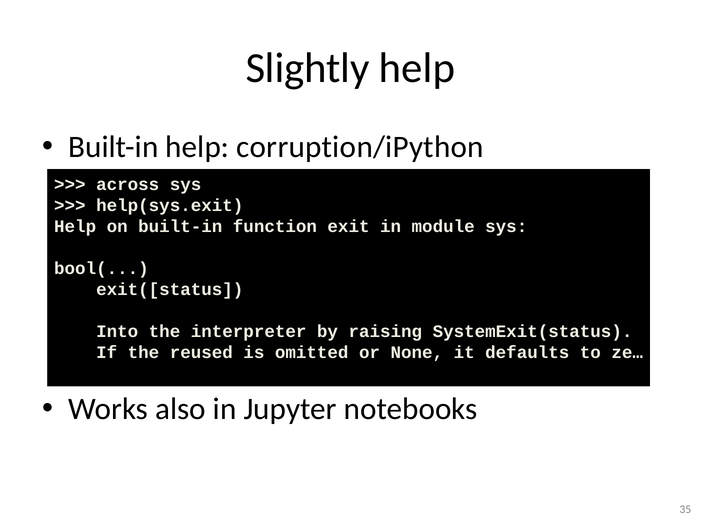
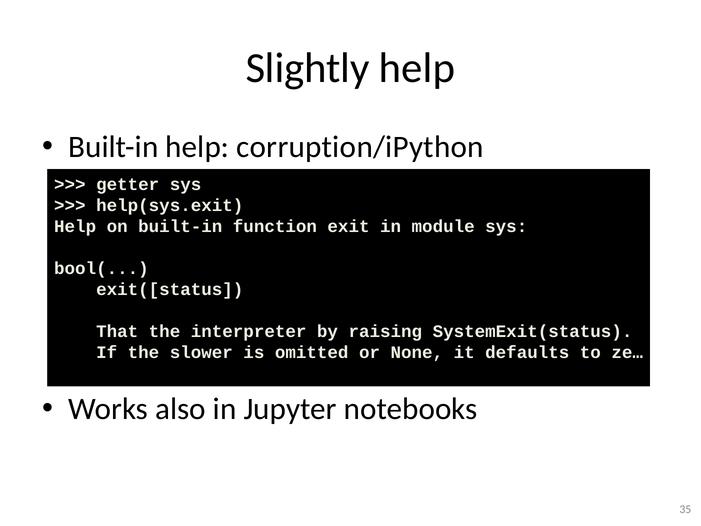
across: across -> getter
Into: Into -> That
reused: reused -> slower
